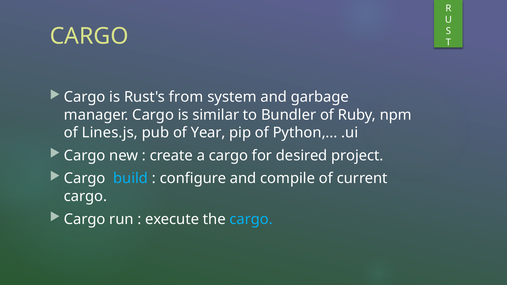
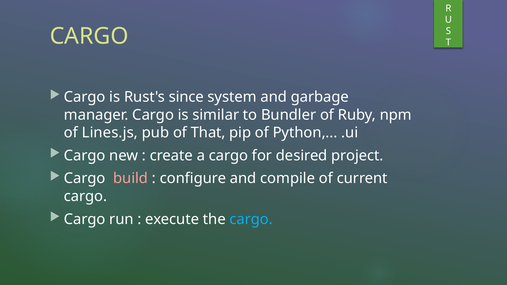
from: from -> since
Year: Year -> That
build colour: light blue -> pink
